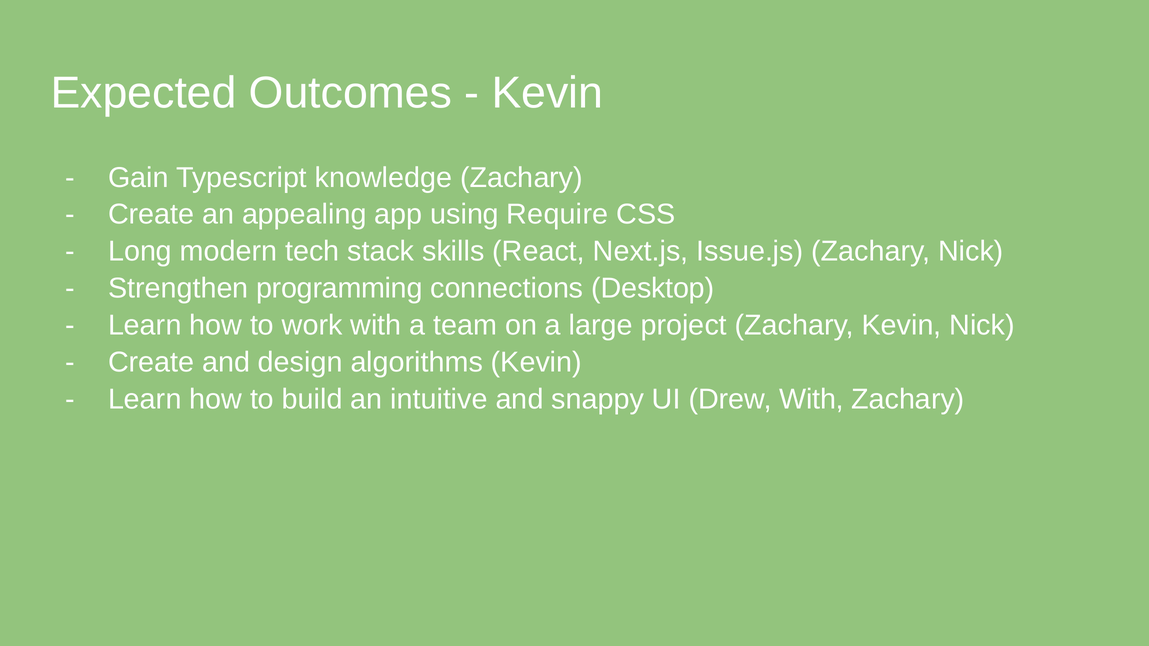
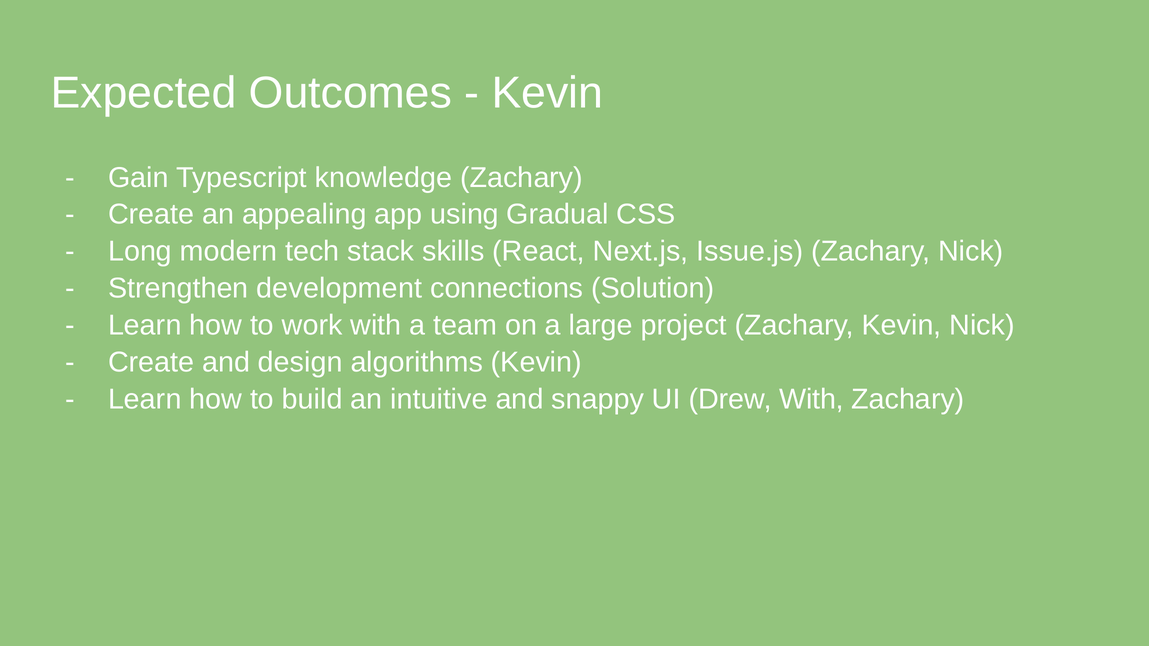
Require: Require -> Gradual
programming: programming -> development
Desktop: Desktop -> Solution
